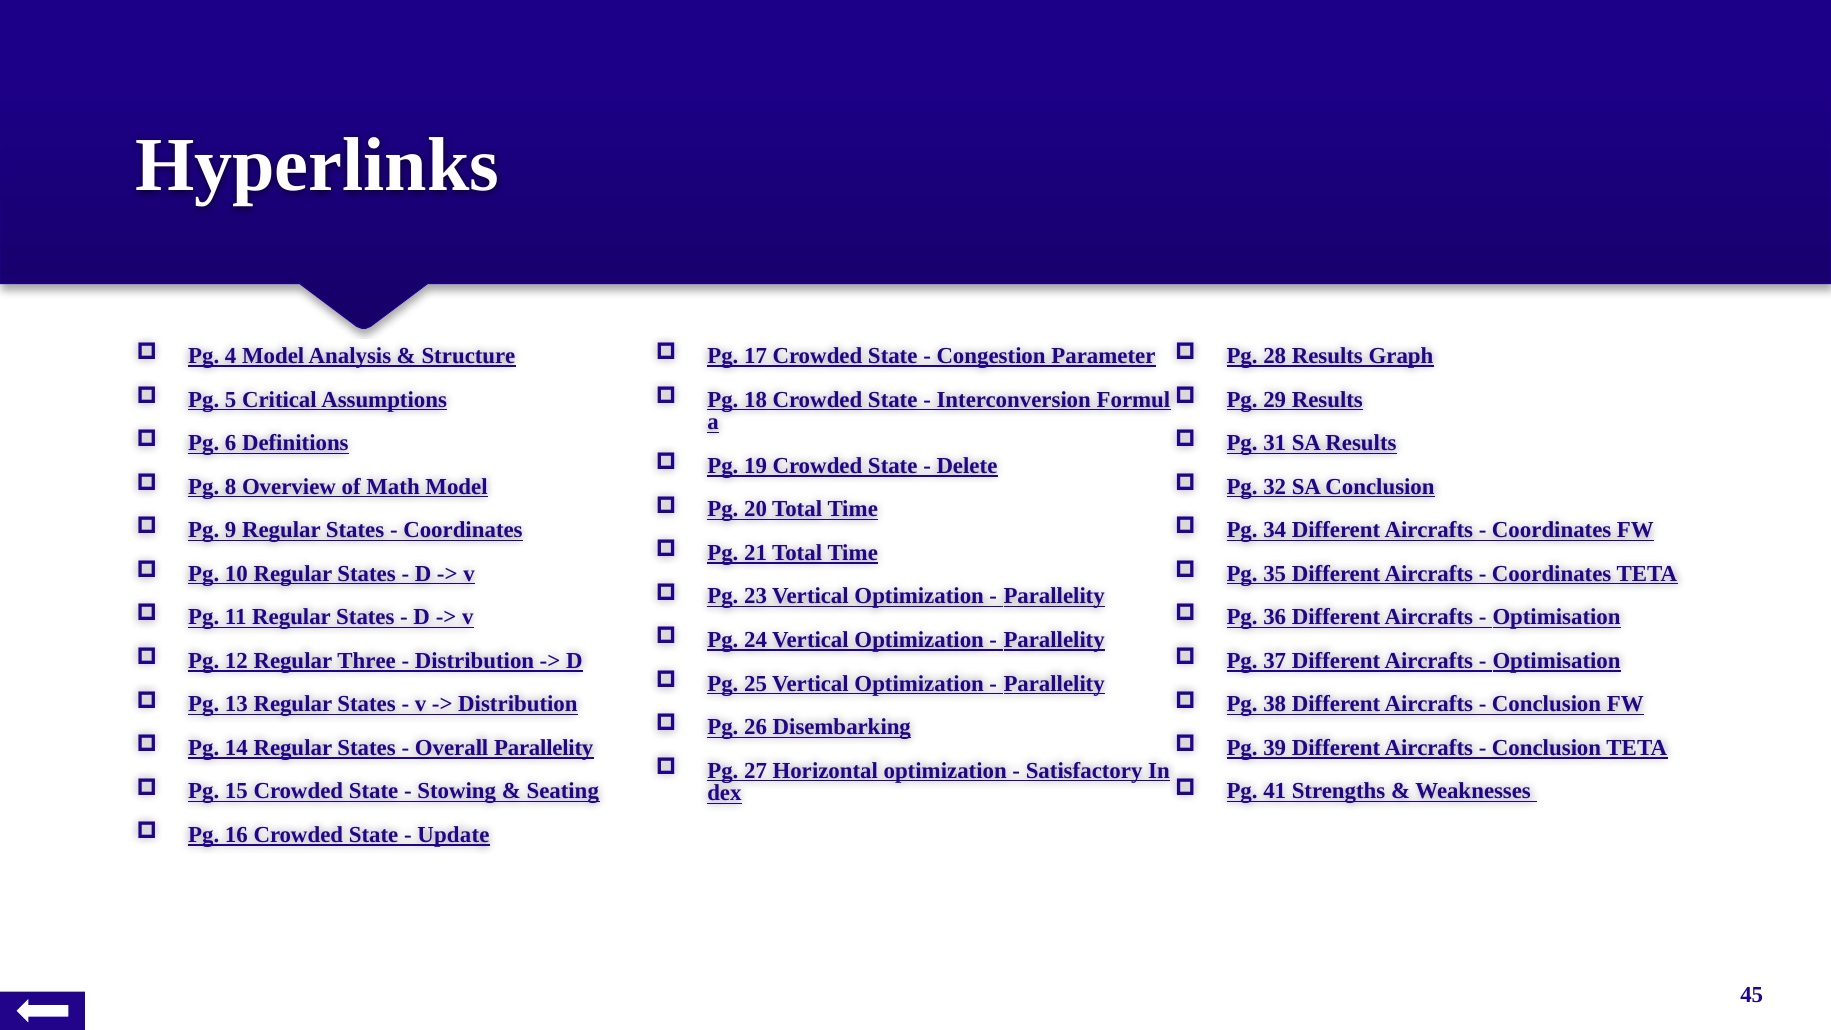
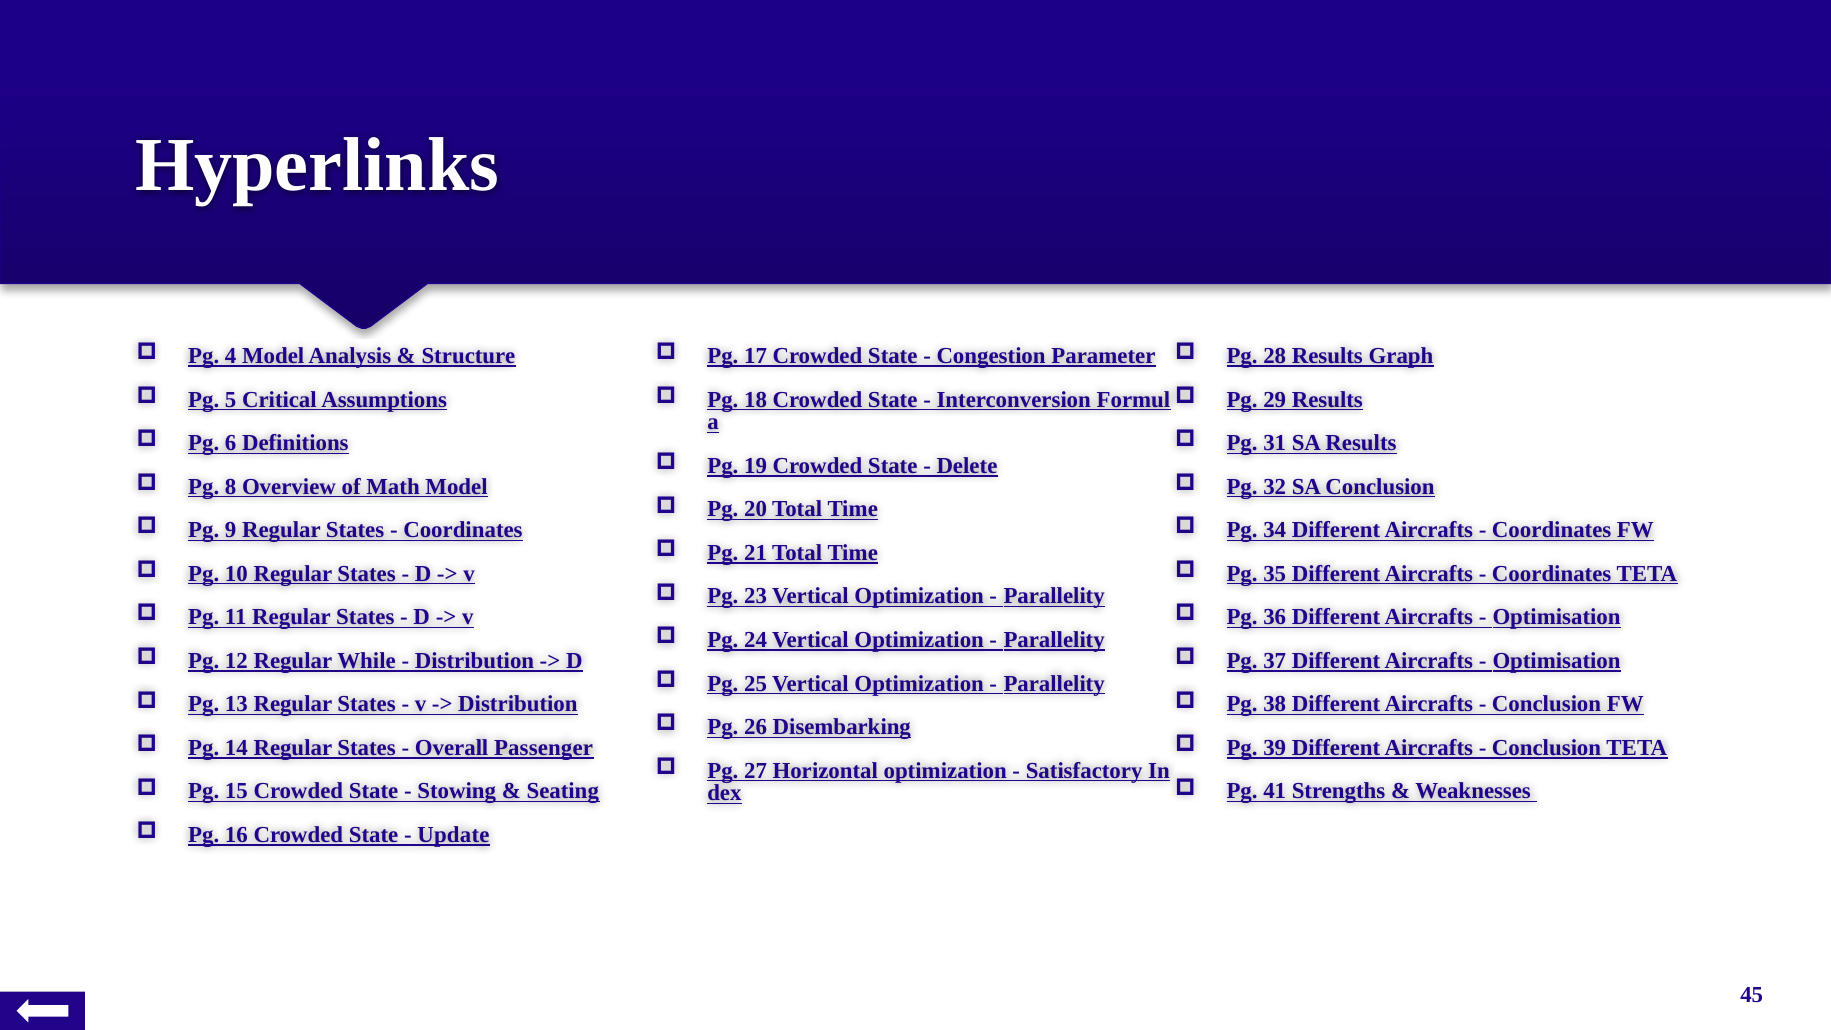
Three: Three -> While
Overall Parallelity: Parallelity -> Passenger
